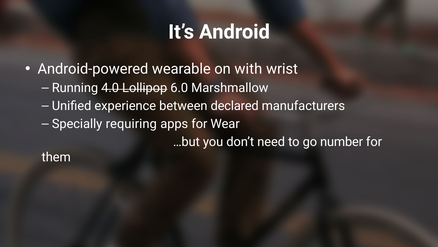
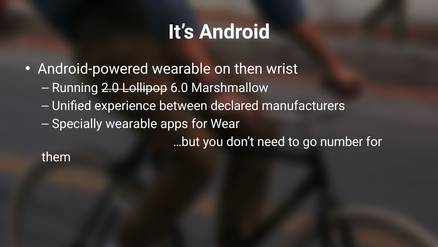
with: with -> then
4.0: 4.0 -> 2.0
Specially requiring: requiring -> wearable
